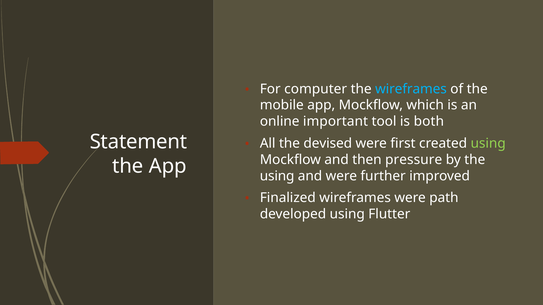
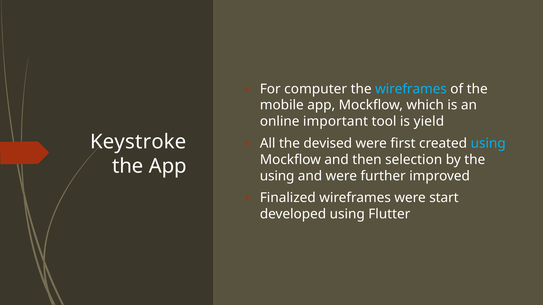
both: both -> yield
Statement: Statement -> Keystroke
using at (488, 144) colour: light green -> light blue
pressure: pressure -> selection
path: path -> start
